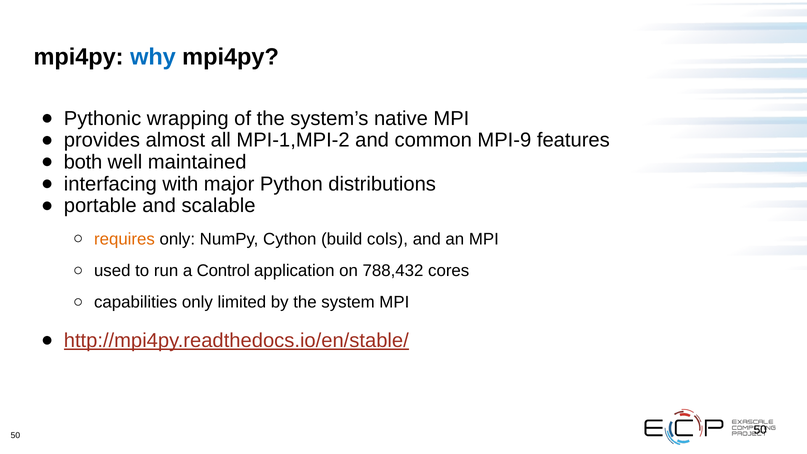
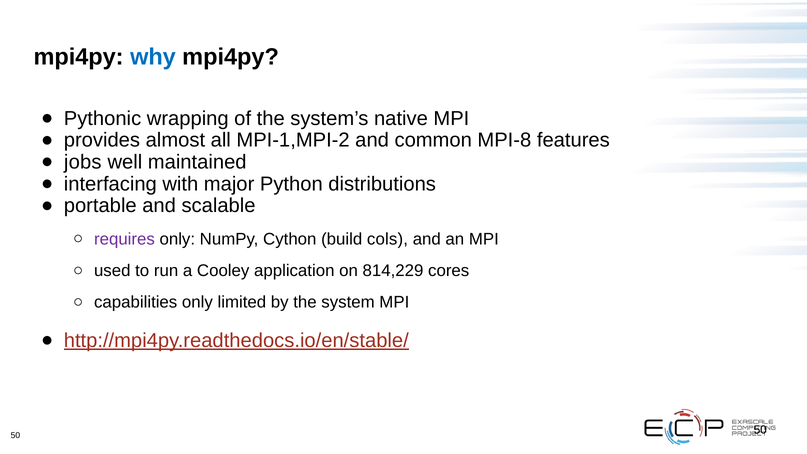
MPI-9: MPI-9 -> MPI-8
both: both -> jobs
requires colour: orange -> purple
Control: Control -> Cooley
788,432: 788,432 -> 814,229
